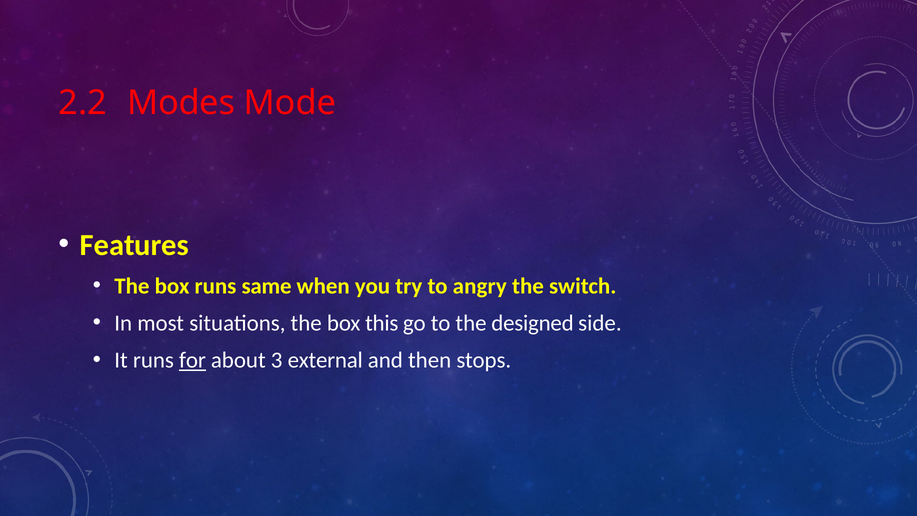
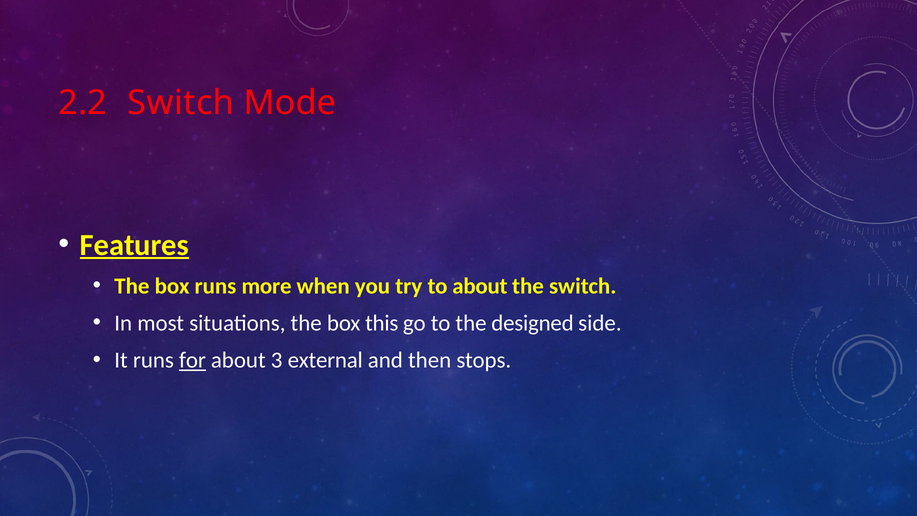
2.2 Modes: Modes -> Switch
Features underline: none -> present
same: same -> more
to angry: angry -> about
